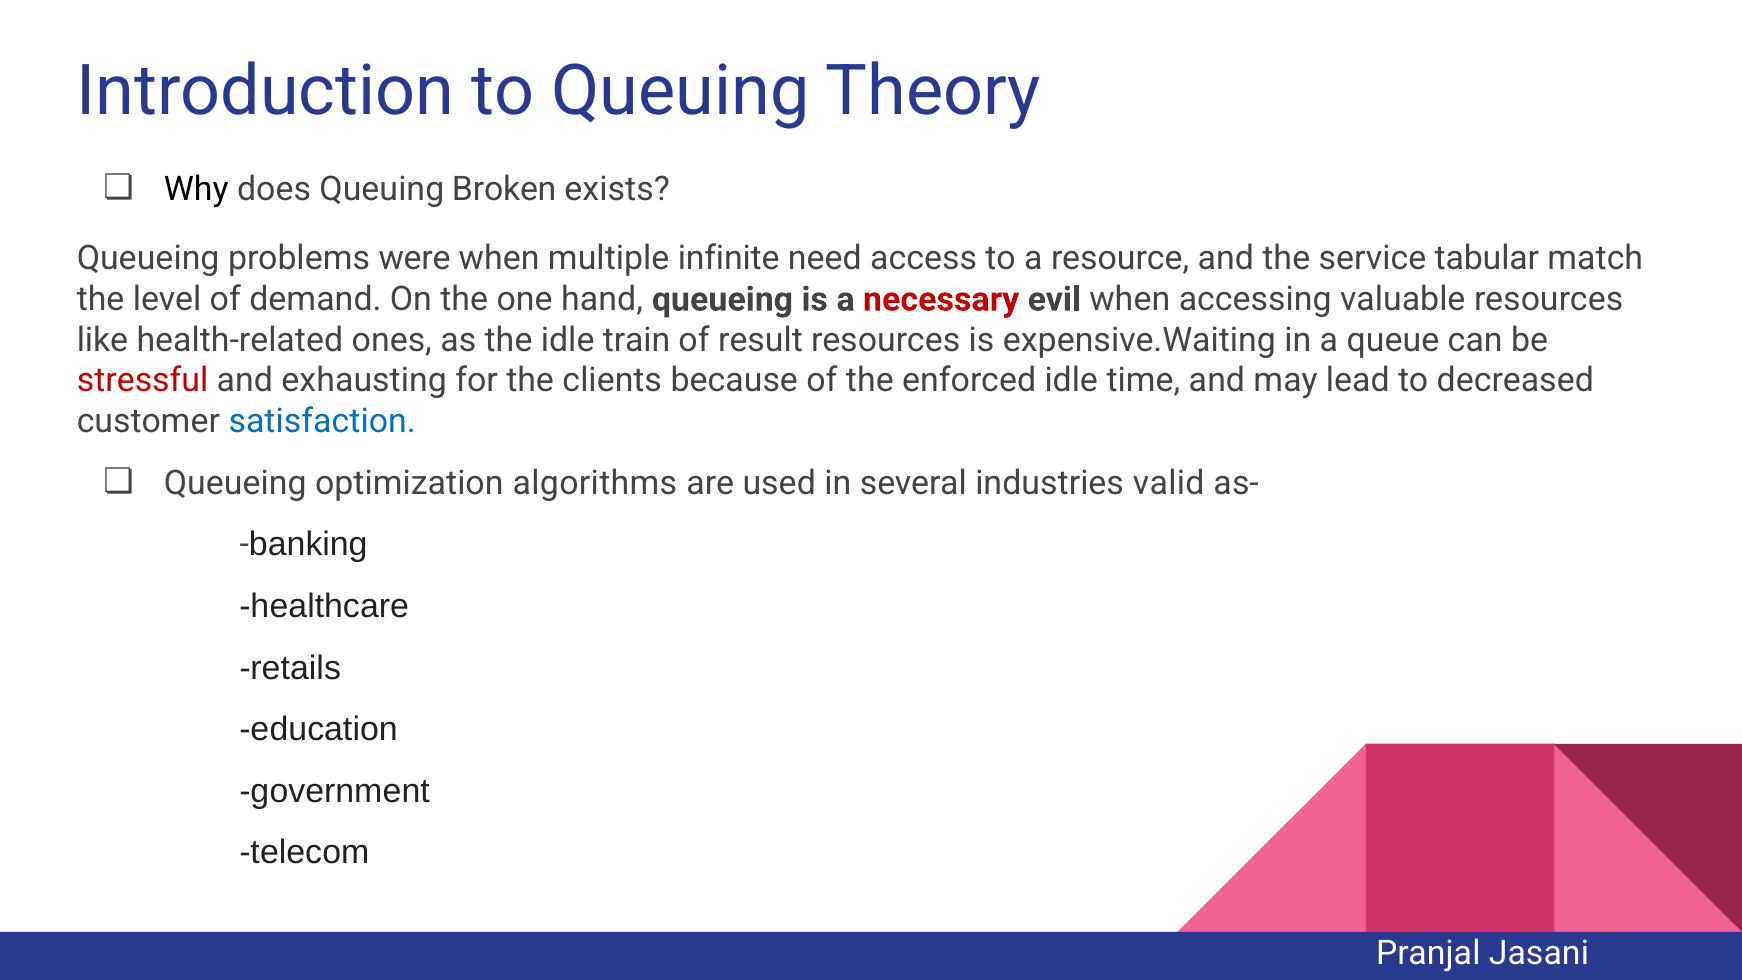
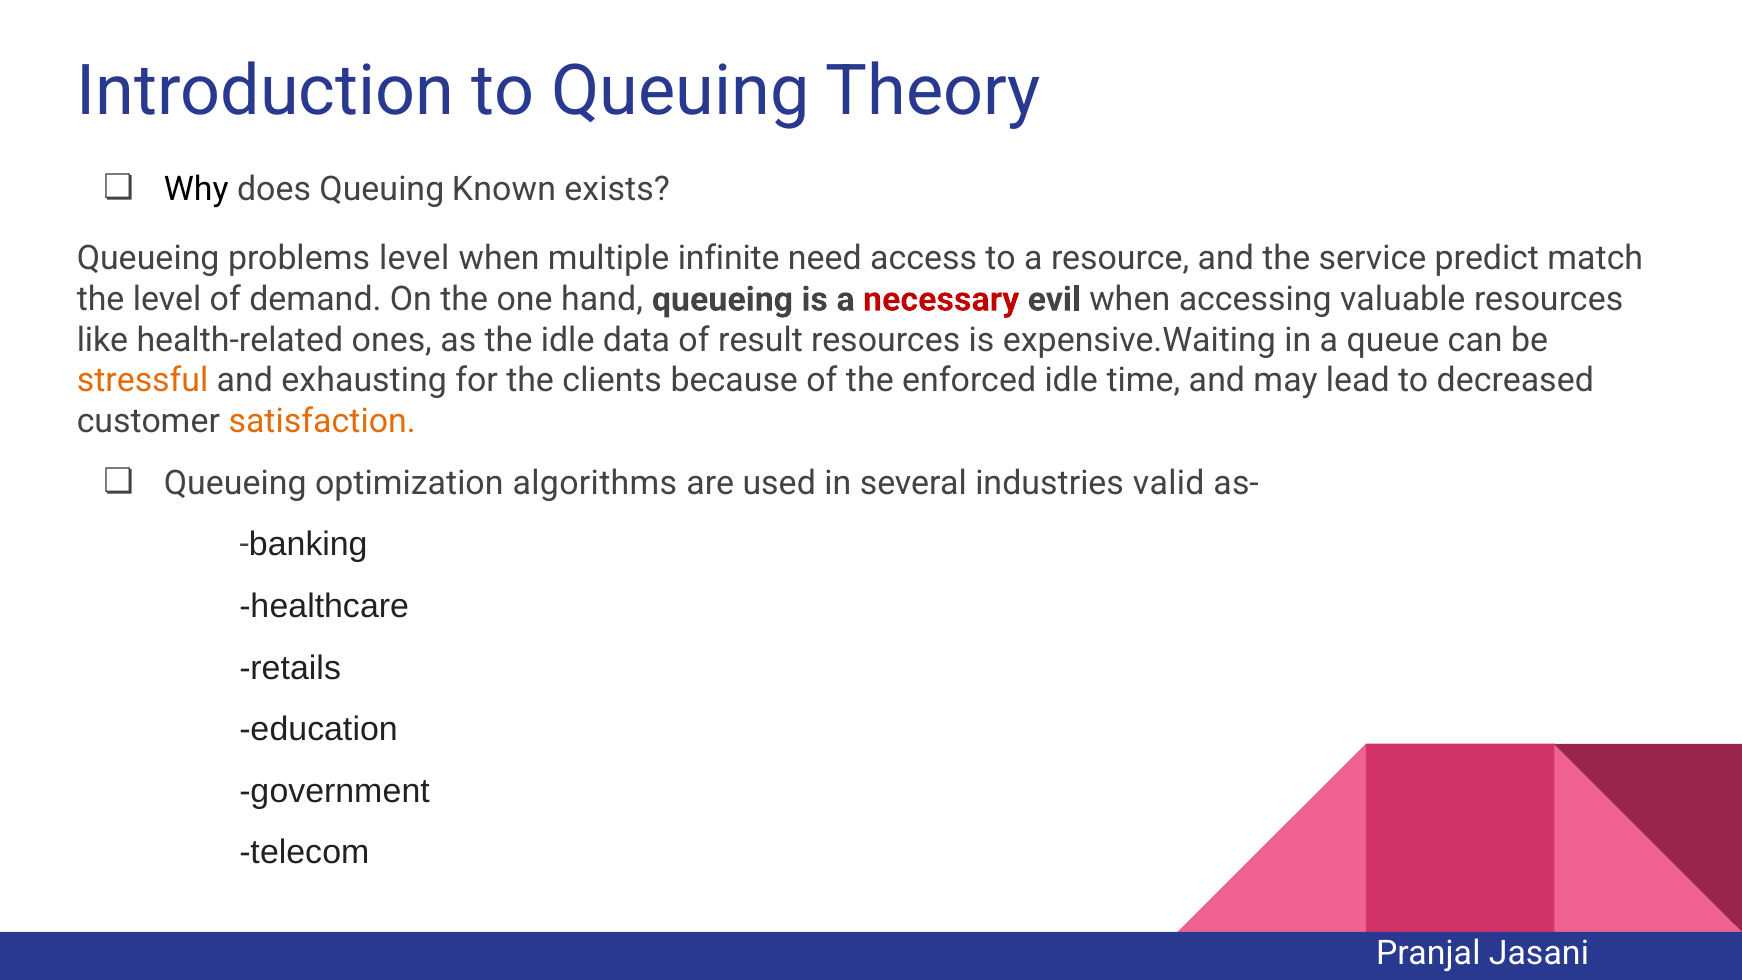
Broken: Broken -> Known
problems were: were -> level
tabular: tabular -> predict
train: train -> data
stressful colour: red -> orange
satisfaction colour: blue -> orange
